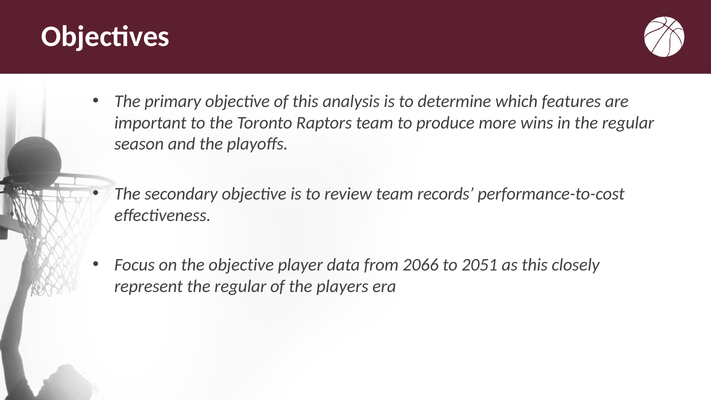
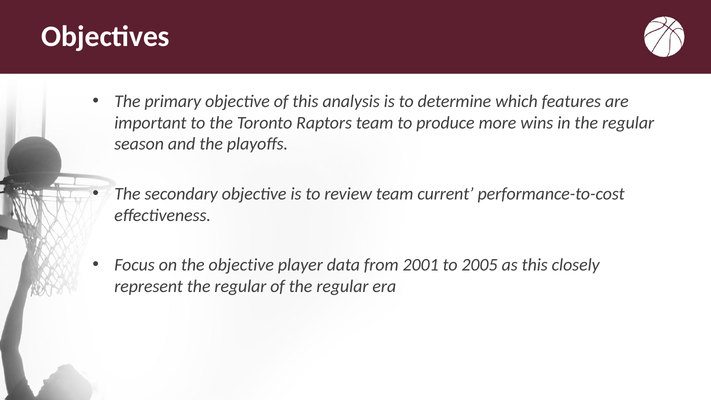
records: records -> current
2066: 2066 -> 2001
2051: 2051 -> 2005
of the players: players -> regular
